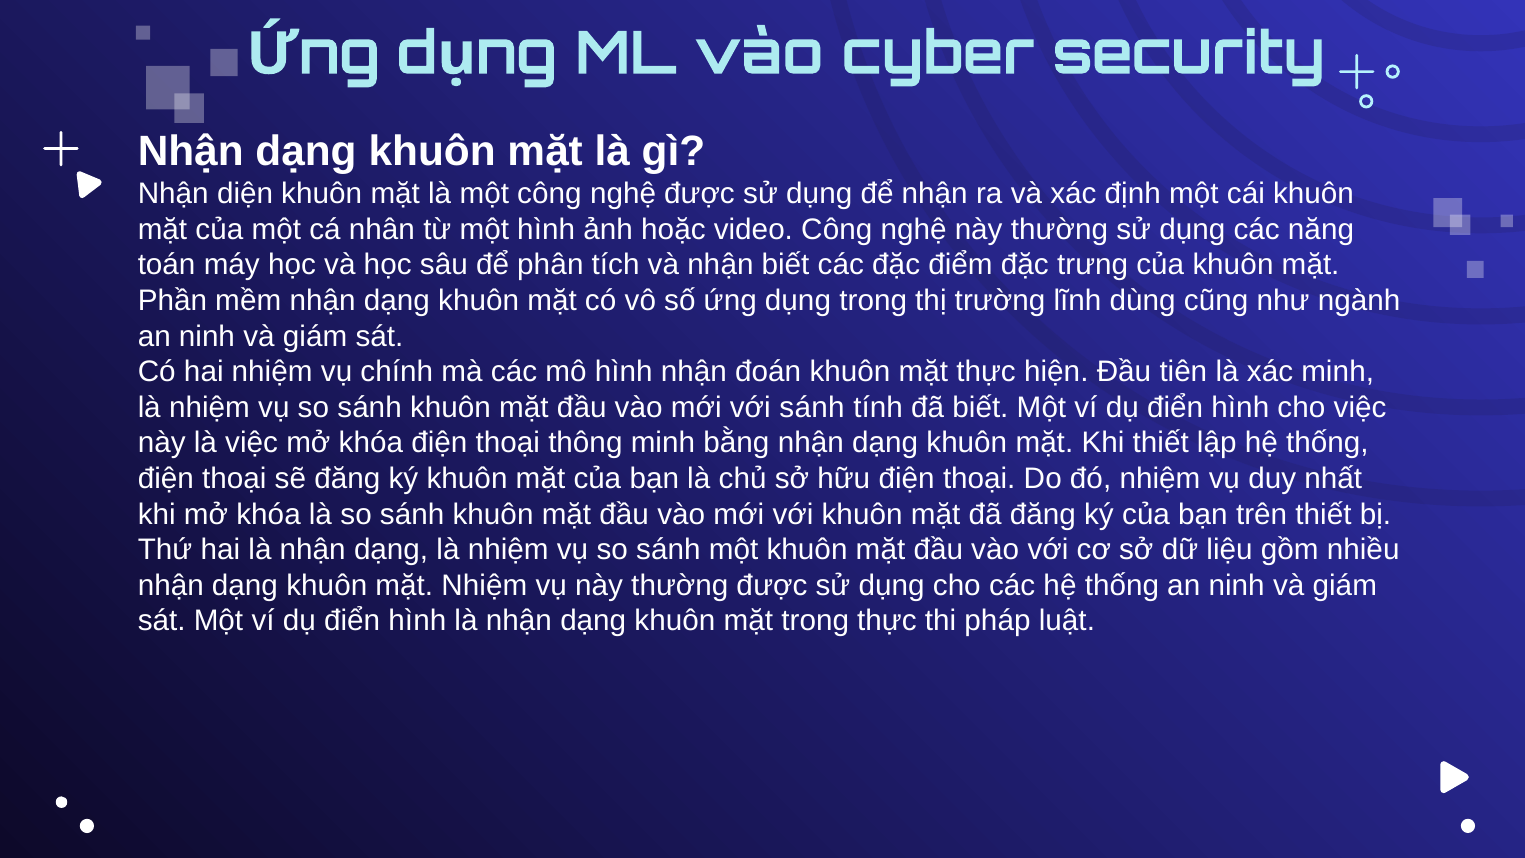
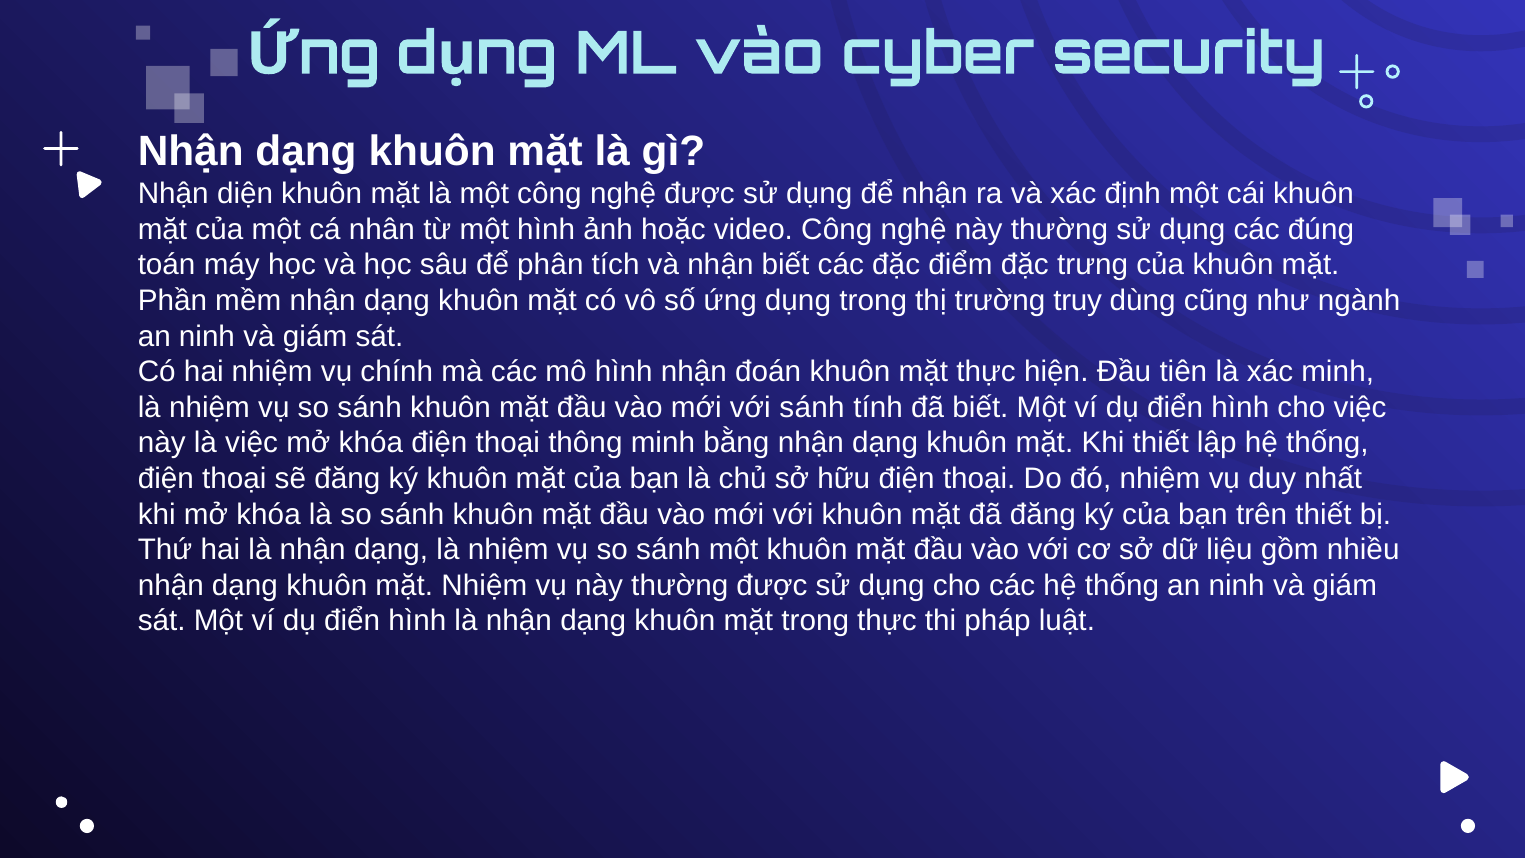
năng: năng -> đúng
lĩnh: lĩnh -> truy
